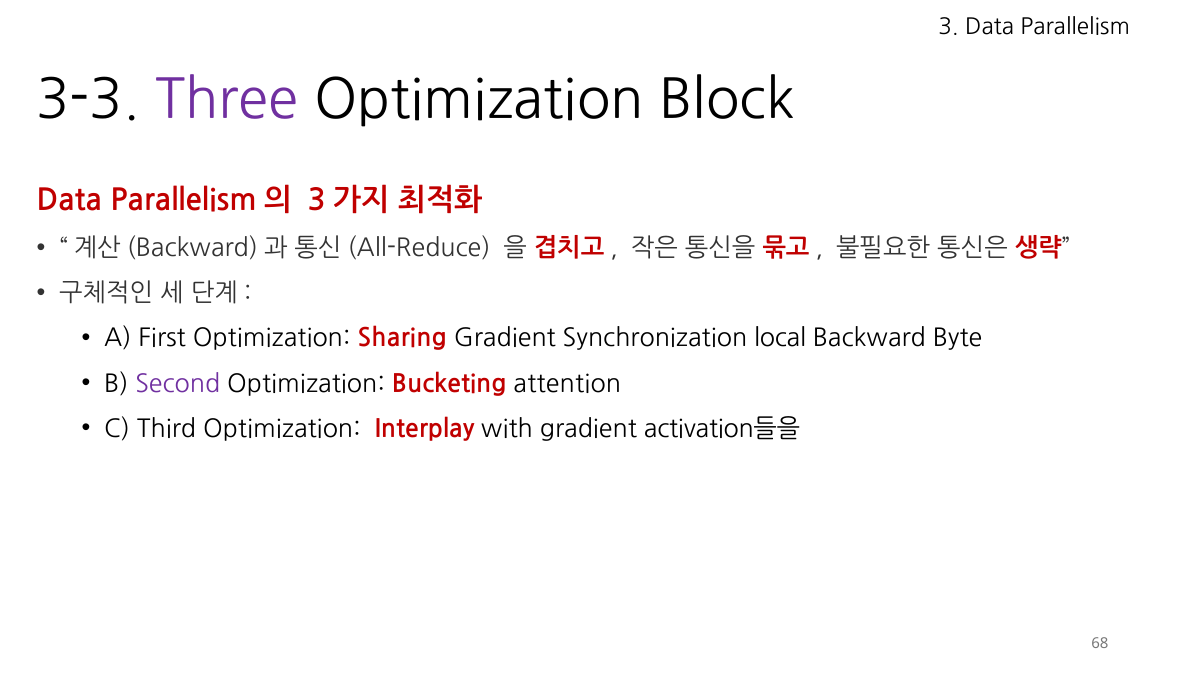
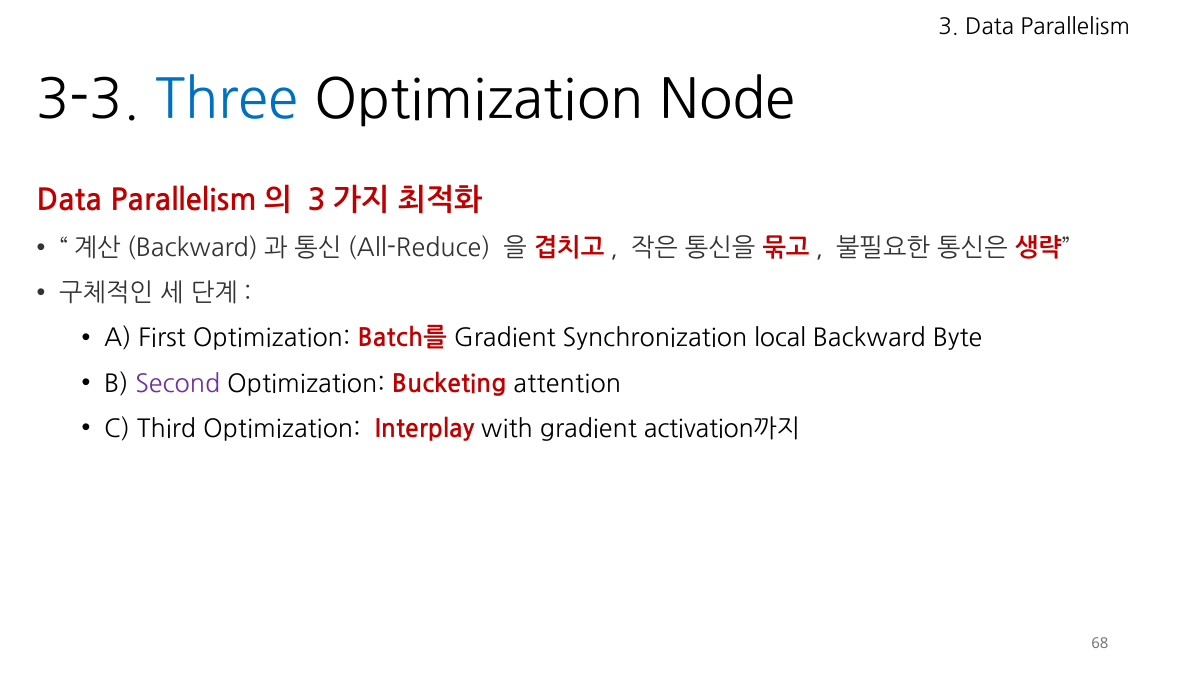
Three colour: purple -> blue
Block: Block -> Node
Sharing: Sharing -> Batch를
activation들을: activation들을 -> activation까지
